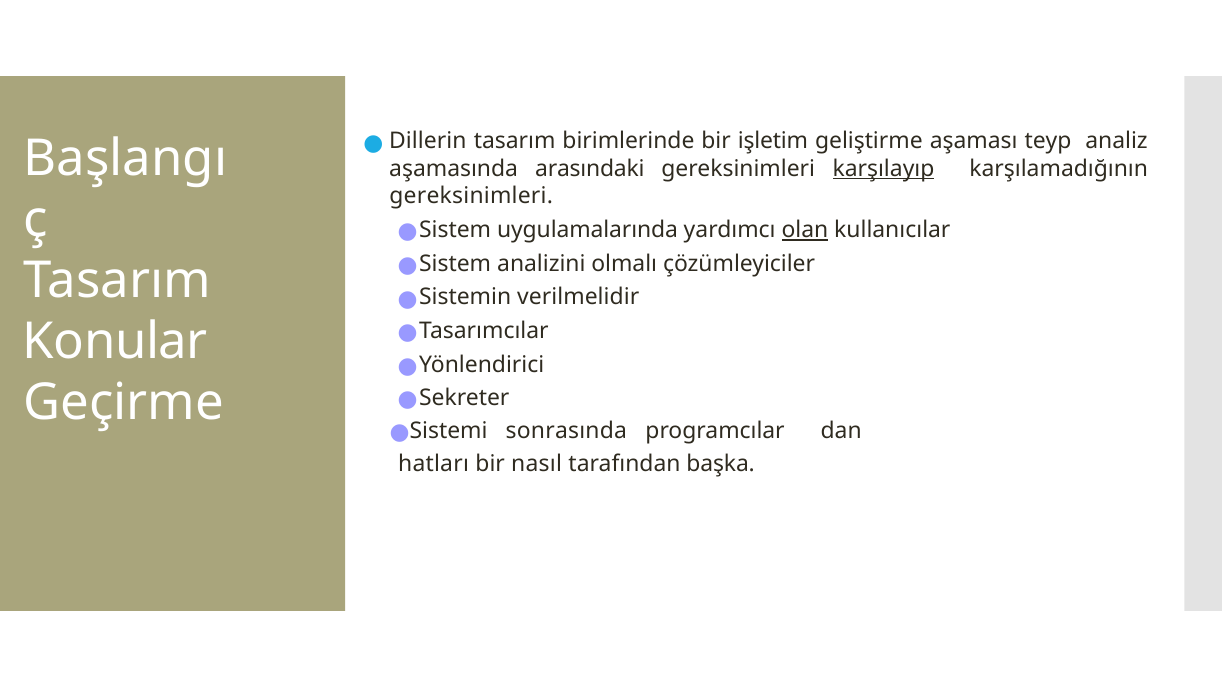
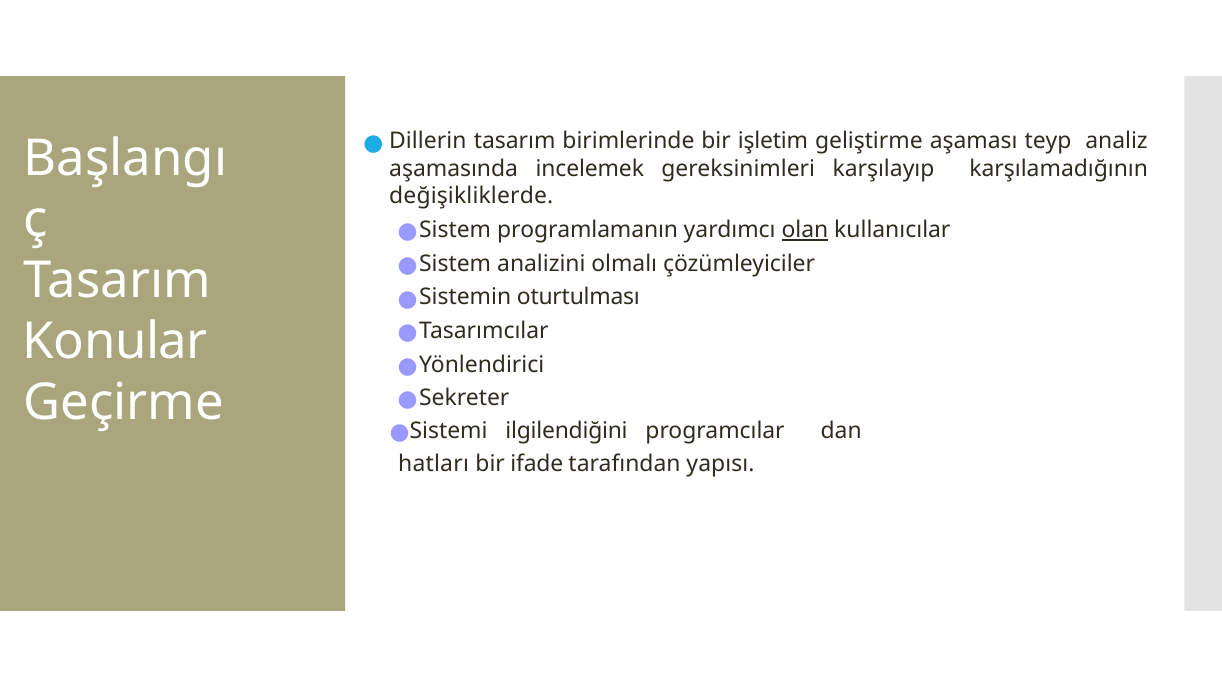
arasındaki: arasındaki -> incelemek
karşılayıp underline: present -> none
gereksinimleri at (471, 196): gereksinimleri -> değişikliklerde
uygulamalarında: uygulamalarında -> programlamanın
verilmelidir: verilmelidir -> oturtulması
sonrasında: sonrasında -> ilgilendiğini
nasıl: nasıl -> ifade
başka: başka -> yapısı
